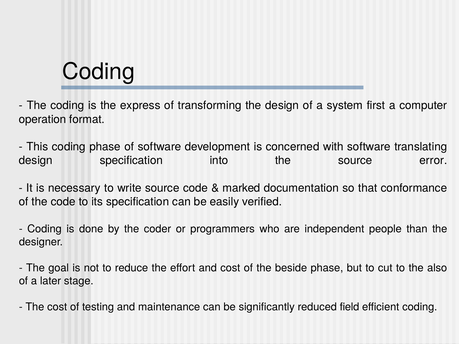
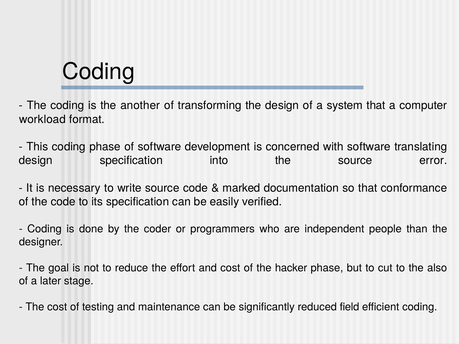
express: express -> another
system first: first -> that
operation: operation -> workload
beside: beside -> hacker
